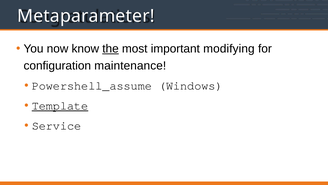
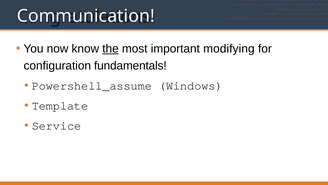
Metaparameter: Metaparameter -> Communication
maintenance: maintenance -> fundamentals
Template underline: present -> none
